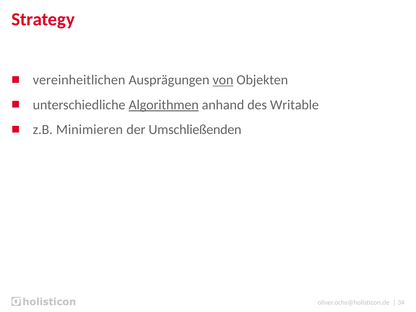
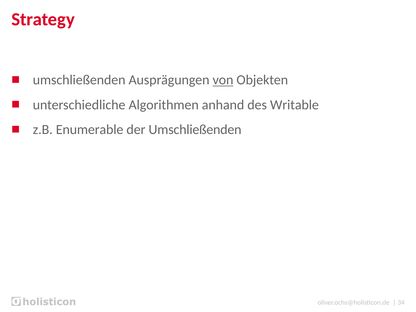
vereinheitlichen at (79, 80): vereinheitlichen -> umschließenden
Algorithmen underline: present -> none
Minimieren: Minimieren -> Enumerable
